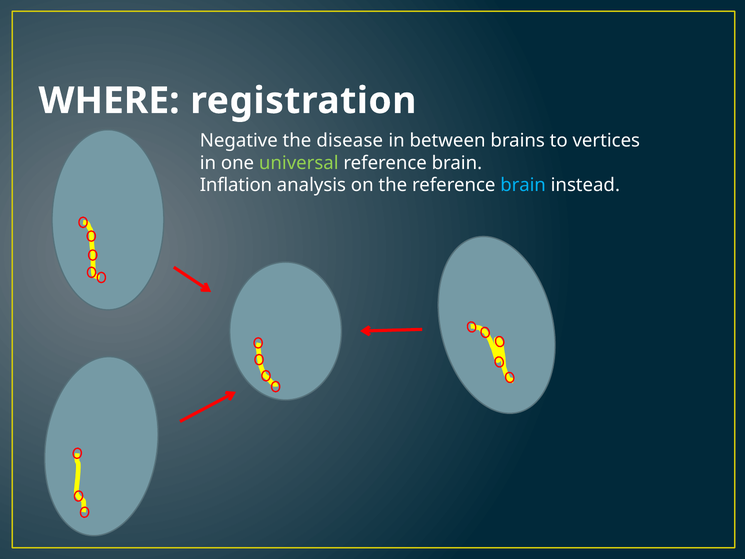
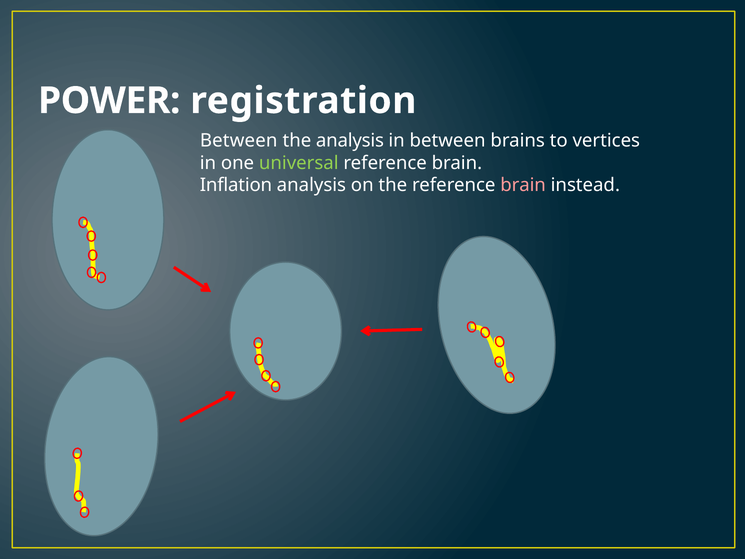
WHERE: WHERE -> POWER
Negative at (239, 141): Negative -> Between
the disease: disease -> analysis
brain at (523, 185) colour: light blue -> pink
